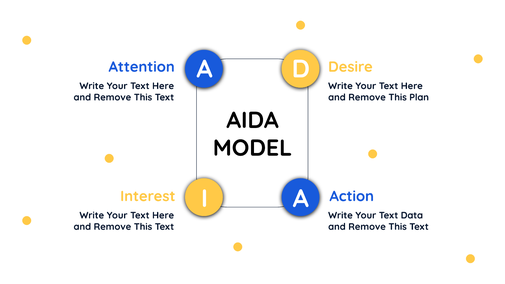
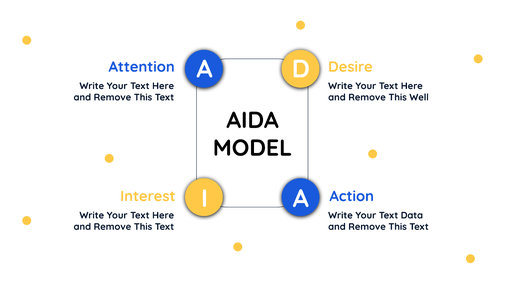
Plan: Plan -> Well
